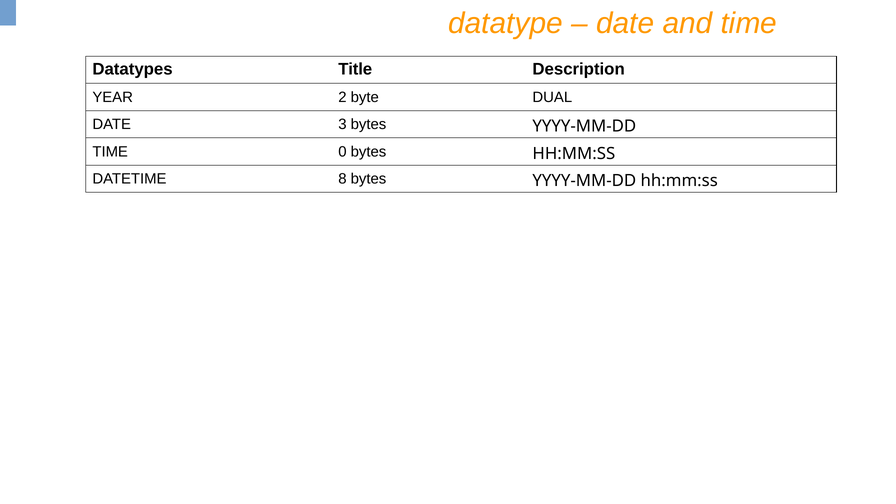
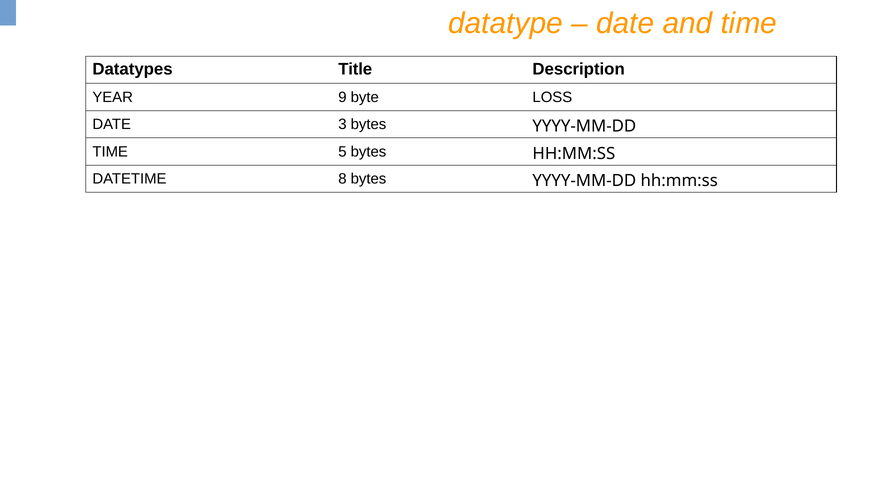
2: 2 -> 9
DUAL: DUAL -> LOSS
0: 0 -> 5
